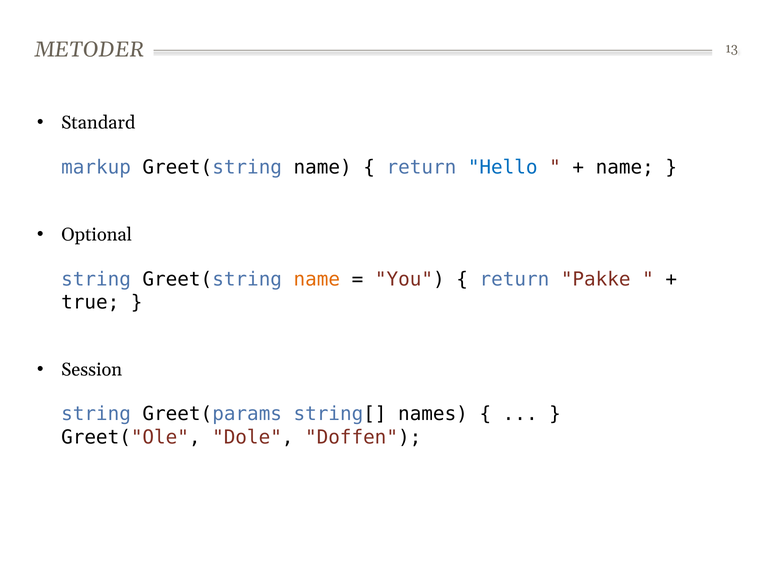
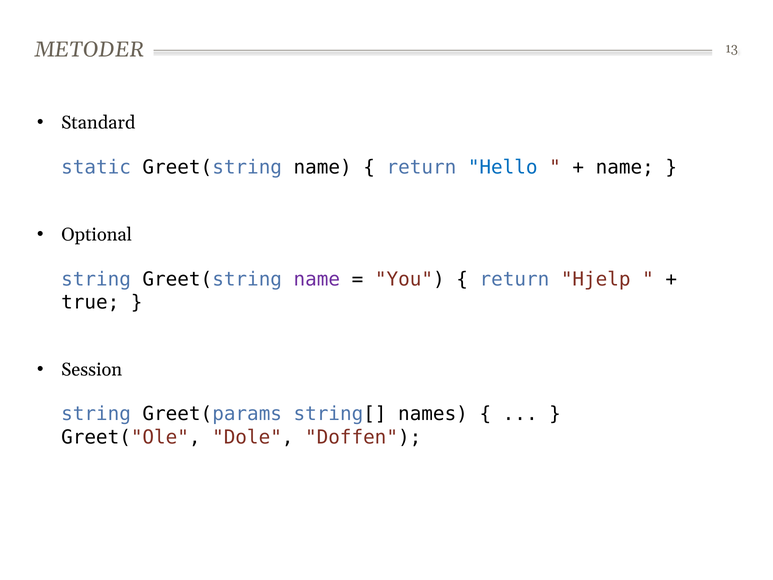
markup: markup -> static
name at (317, 279) colour: orange -> purple
Pakke: Pakke -> Hjelp
